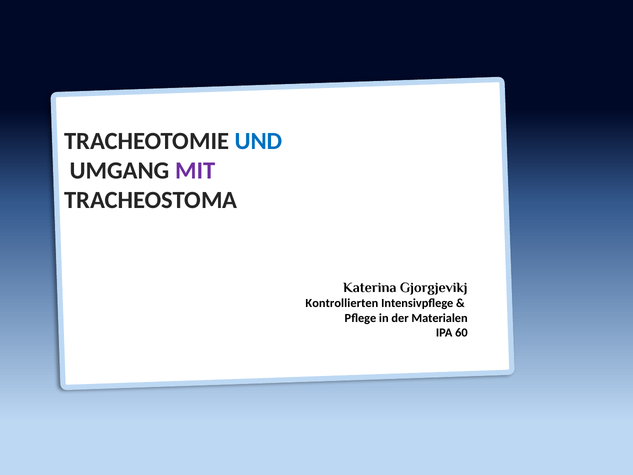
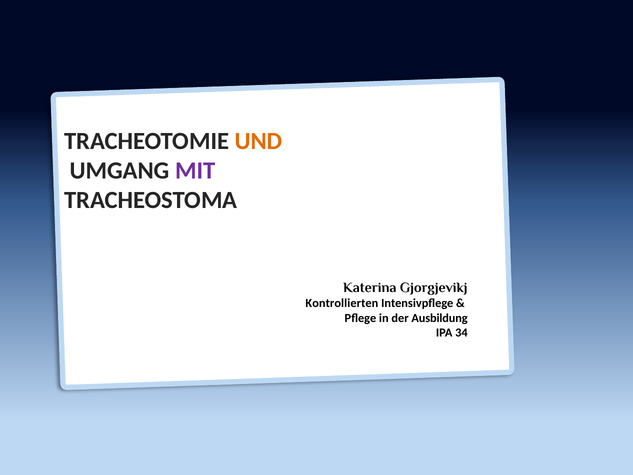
UND colour: blue -> orange
Materialen: Materialen -> Ausbildung
60: 60 -> 34
